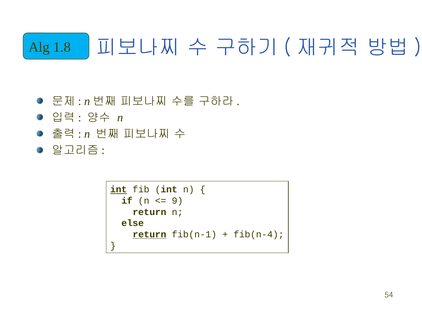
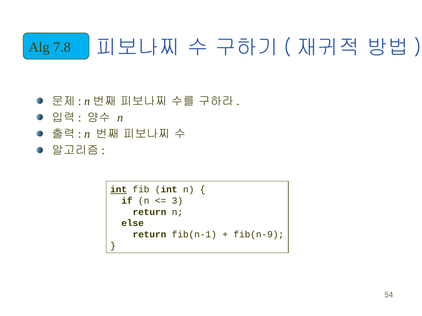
1.8: 1.8 -> 7.8
9: 9 -> 3
return at (149, 235) underline: present -> none
fib(n-4: fib(n-4 -> fib(n-9
